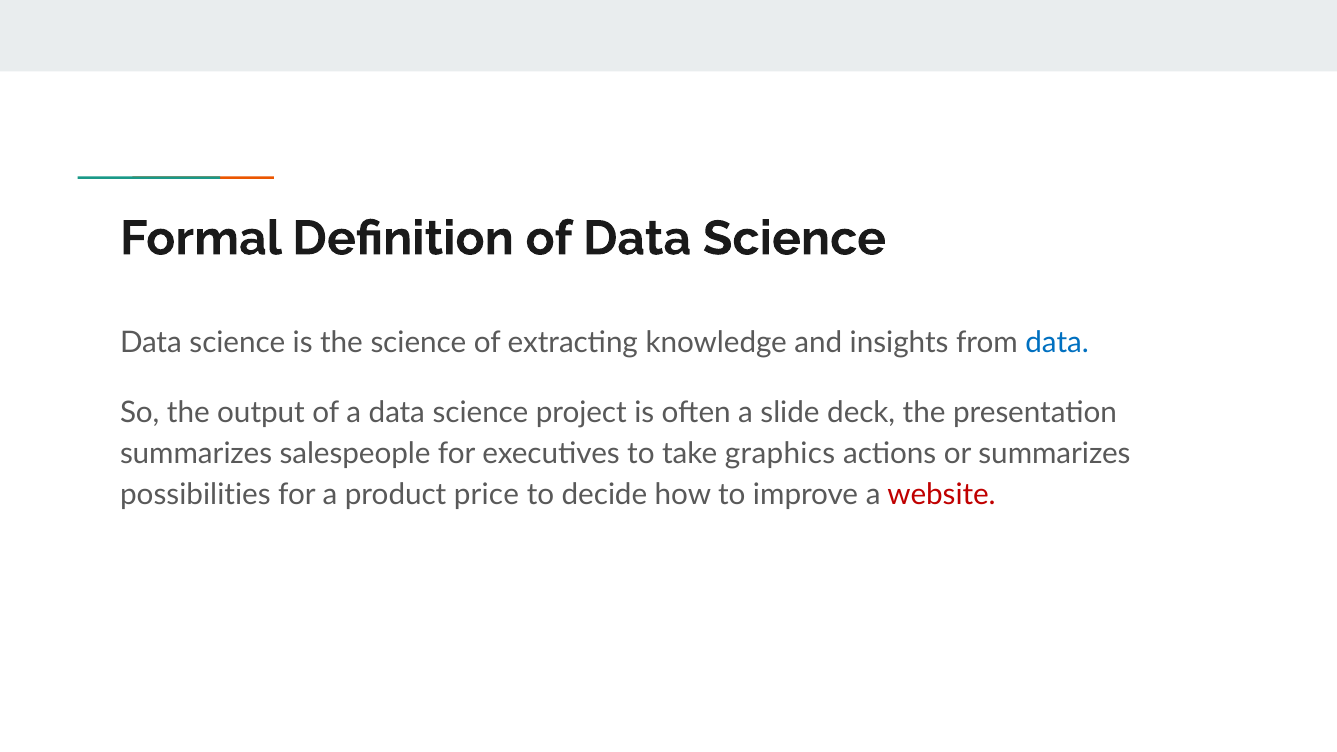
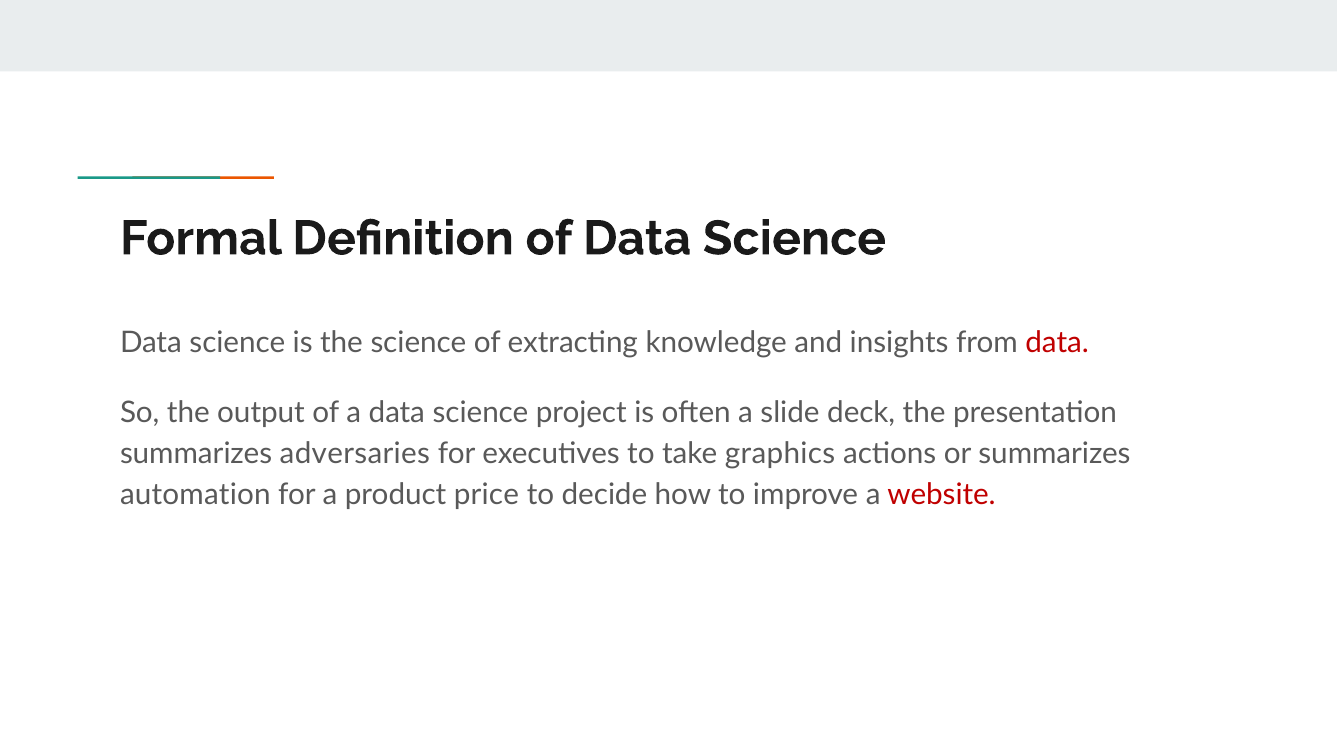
data at (1057, 343) colour: blue -> red
salespeople: salespeople -> adversaries
possibilities: possibilities -> automation
